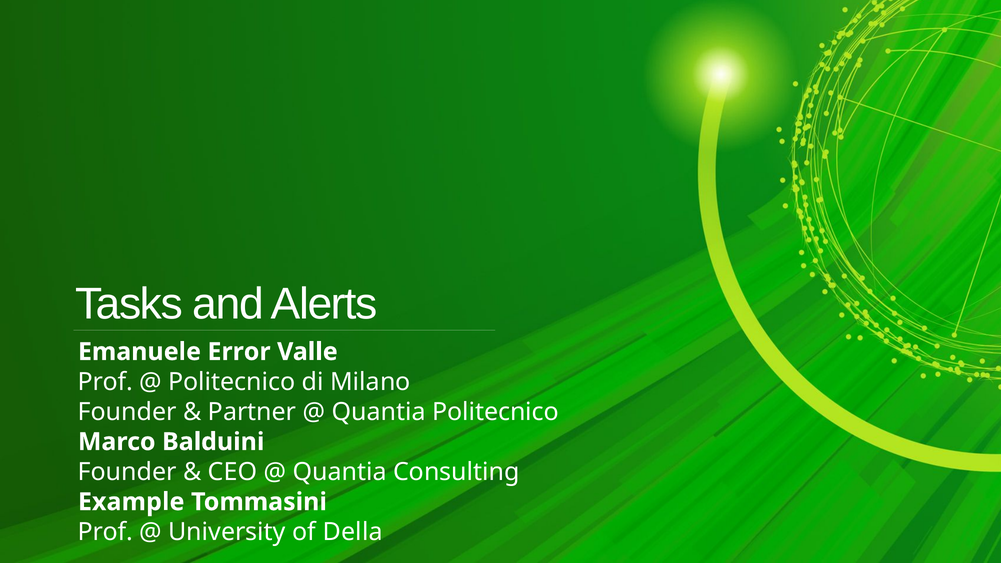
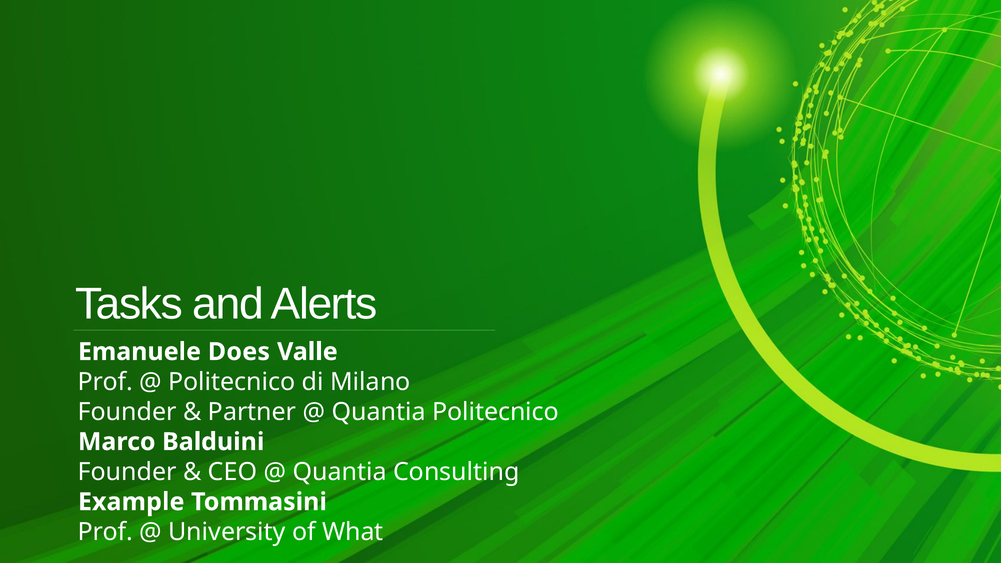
Error: Error -> Does
Della: Della -> What
